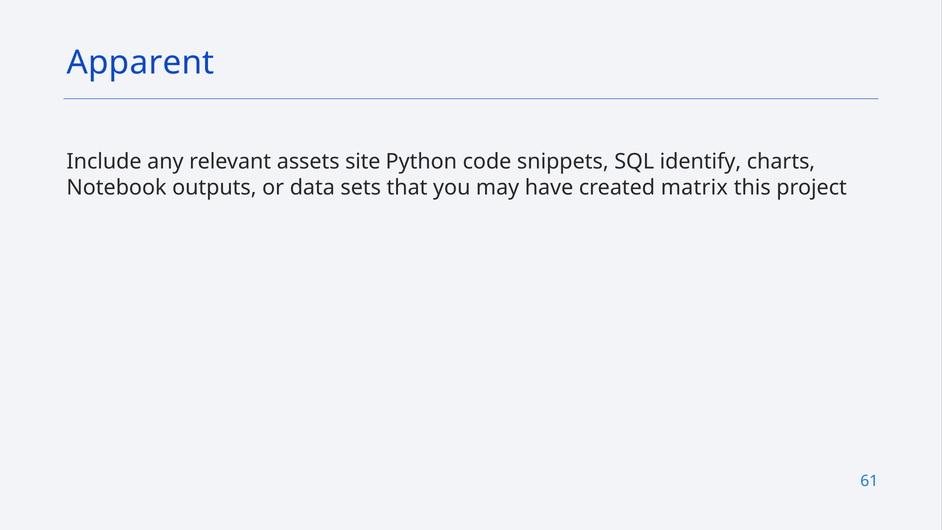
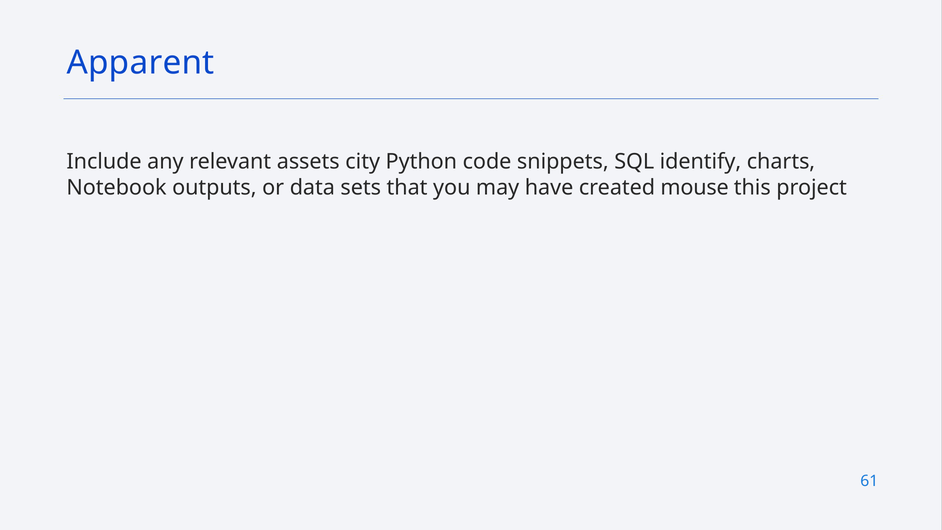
site: site -> city
matrix: matrix -> mouse
